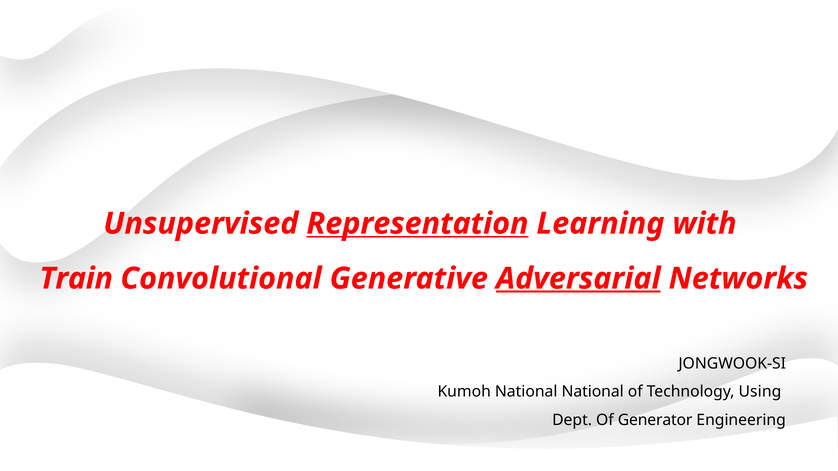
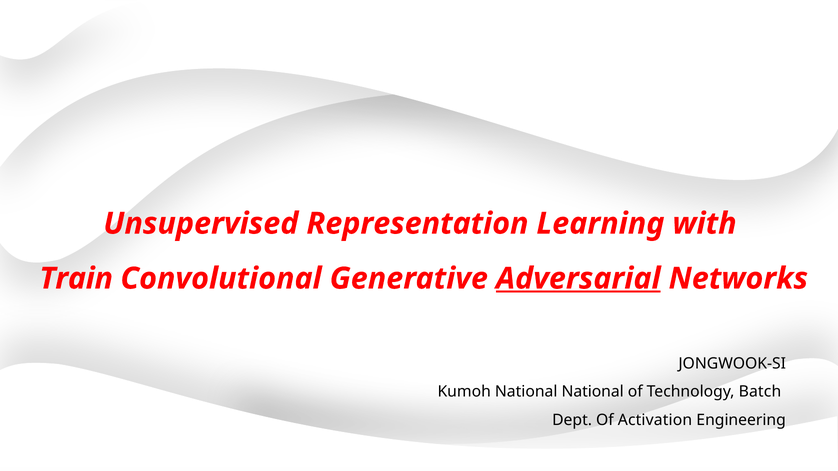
Representation underline: present -> none
Using: Using -> Batch
Generator: Generator -> Activation
